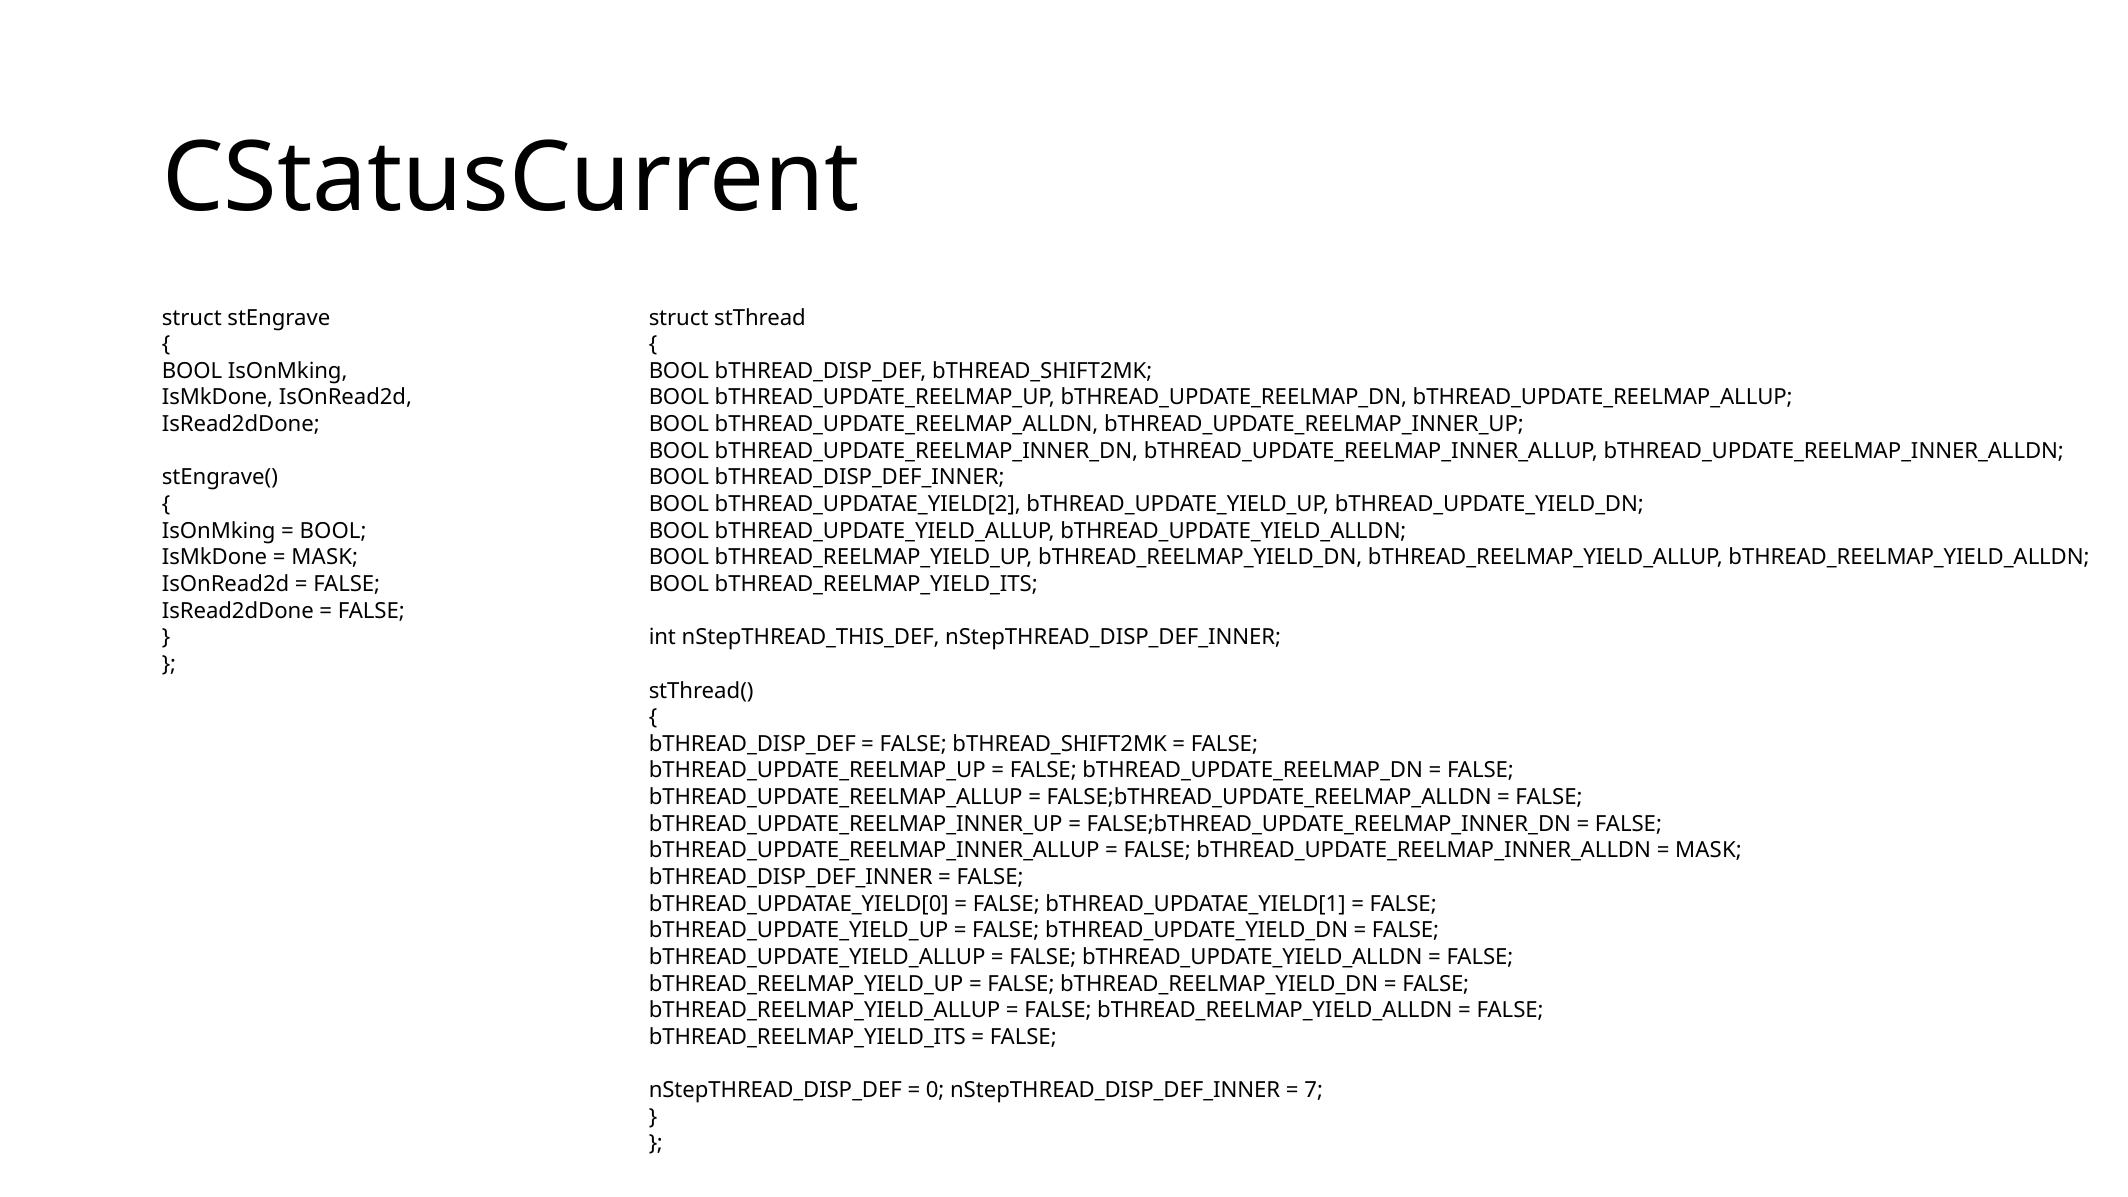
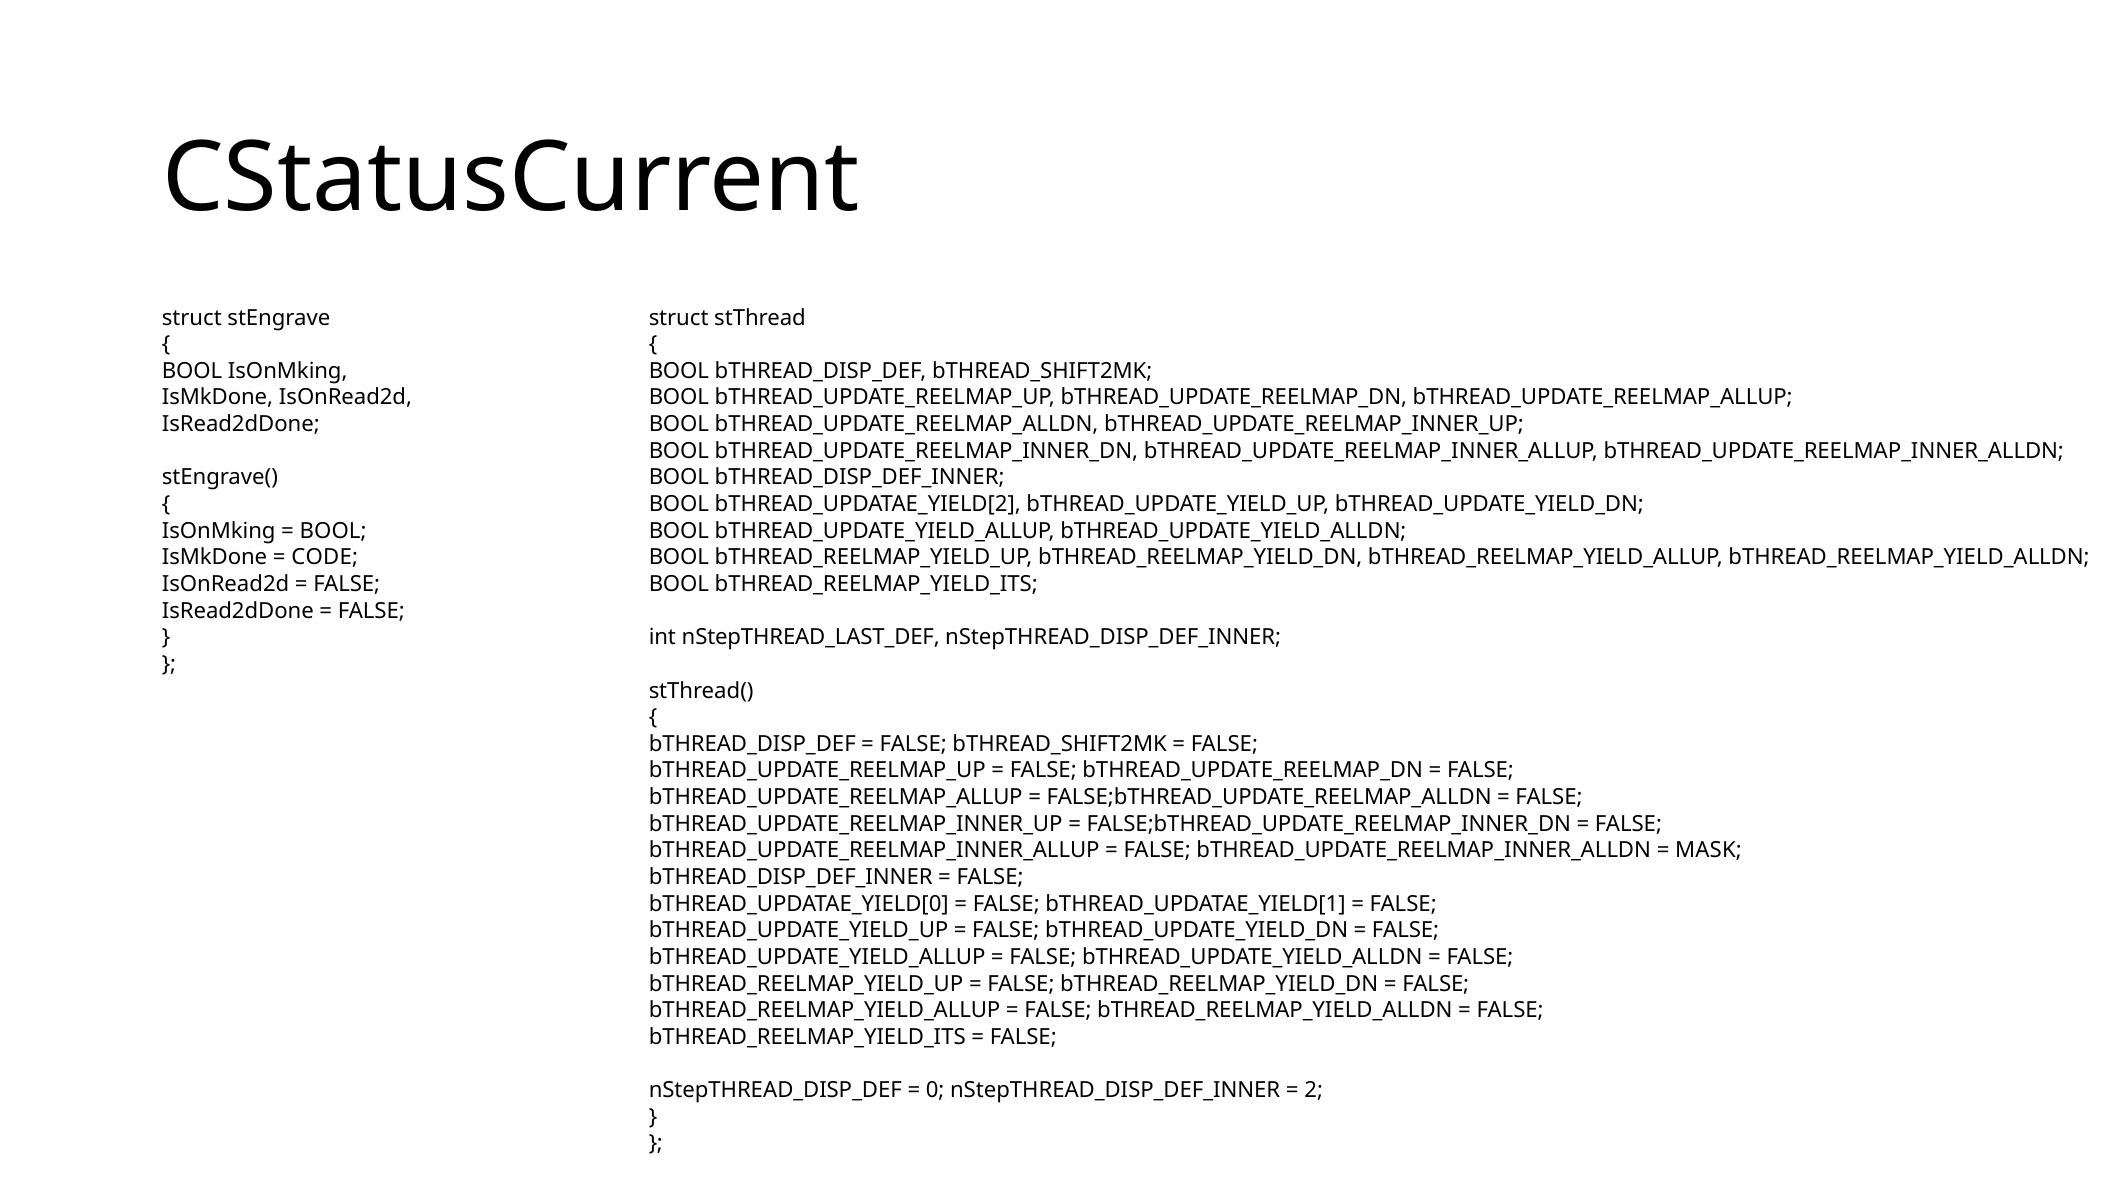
MASK at (325, 557): MASK -> CODE
nStepTHREAD_THIS_DEF: nStepTHREAD_THIS_DEF -> nStepTHREAD_LAST_DEF
7: 7 -> 2
